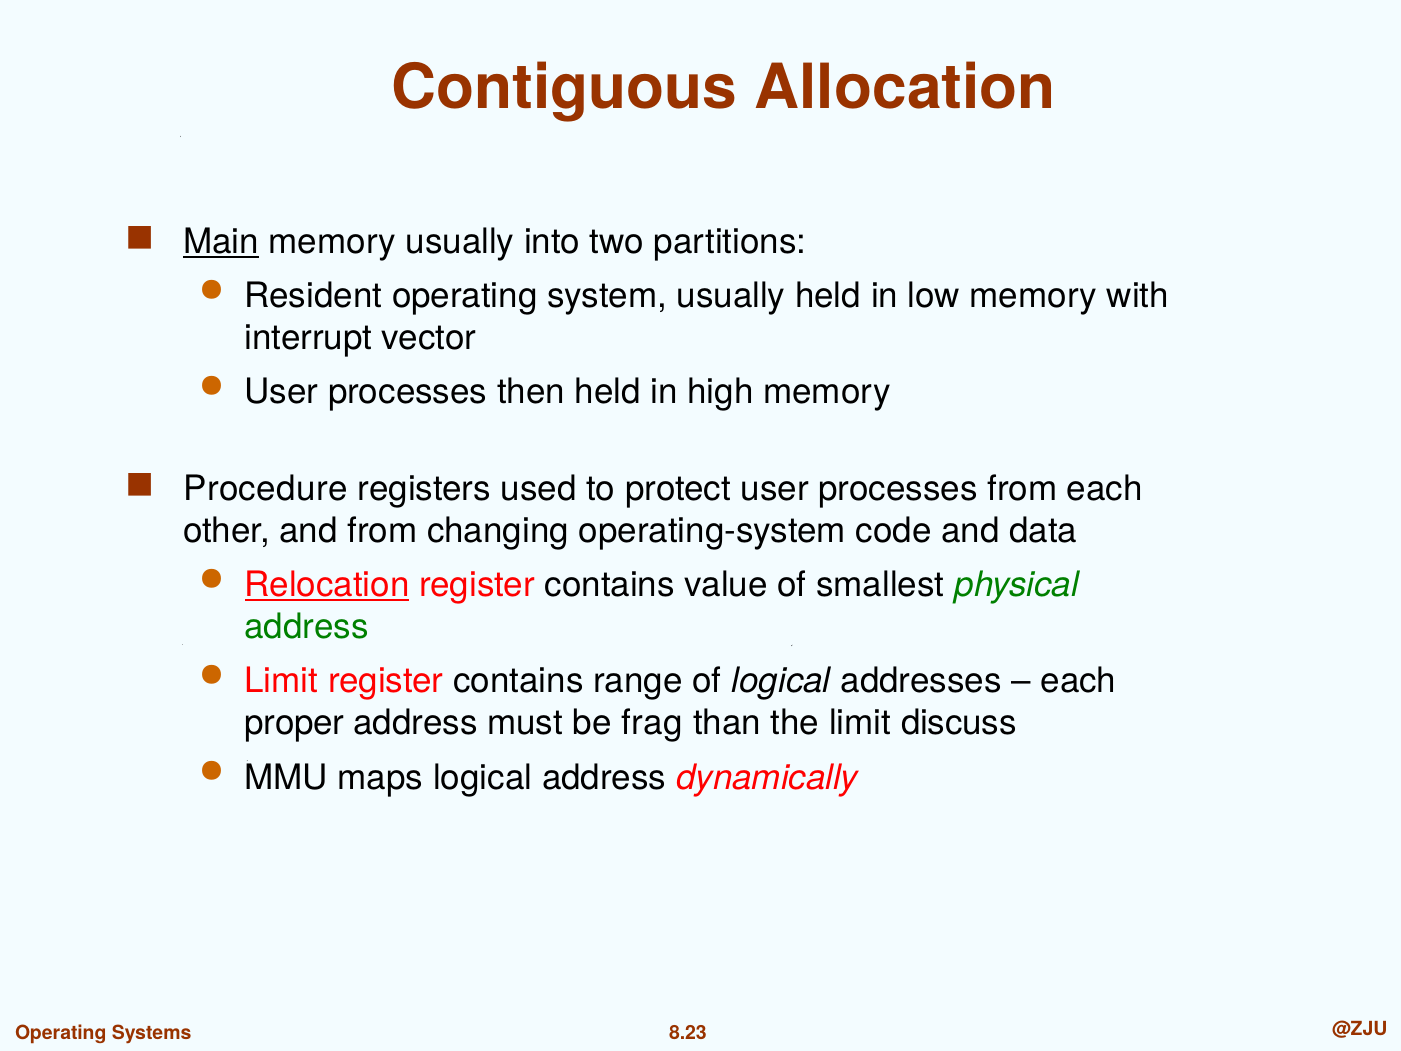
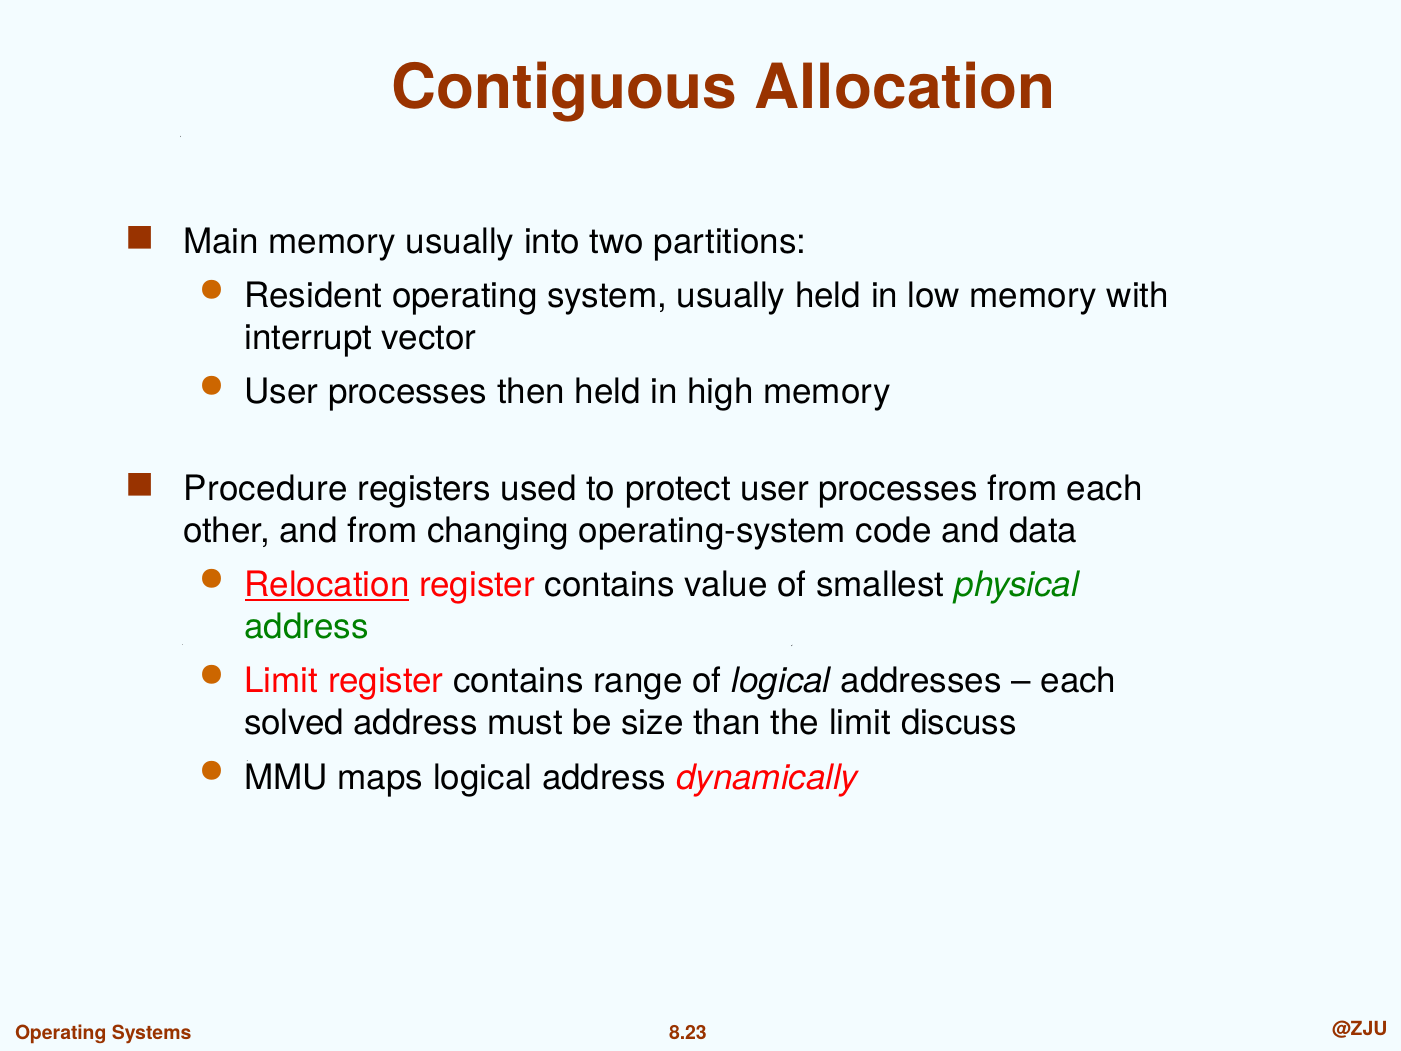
Main underline: present -> none
proper: proper -> solved
frag: frag -> size
